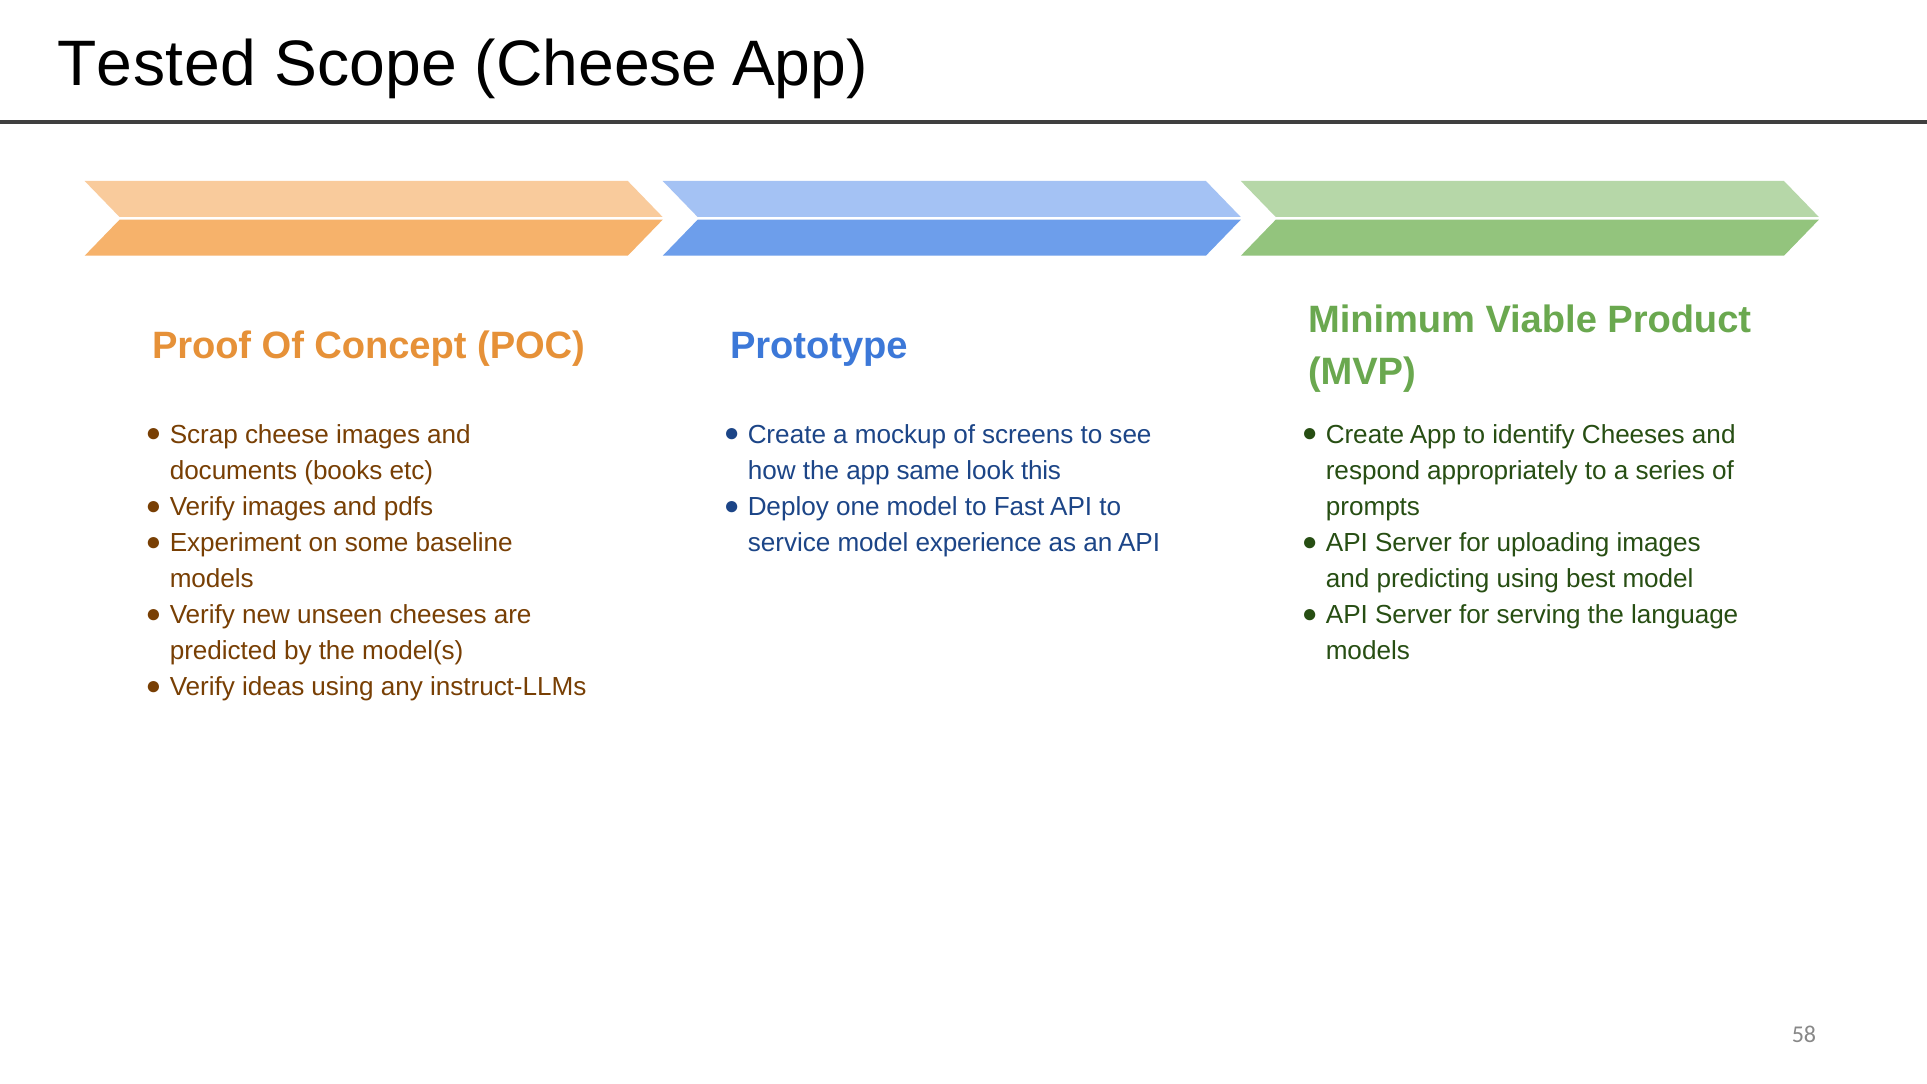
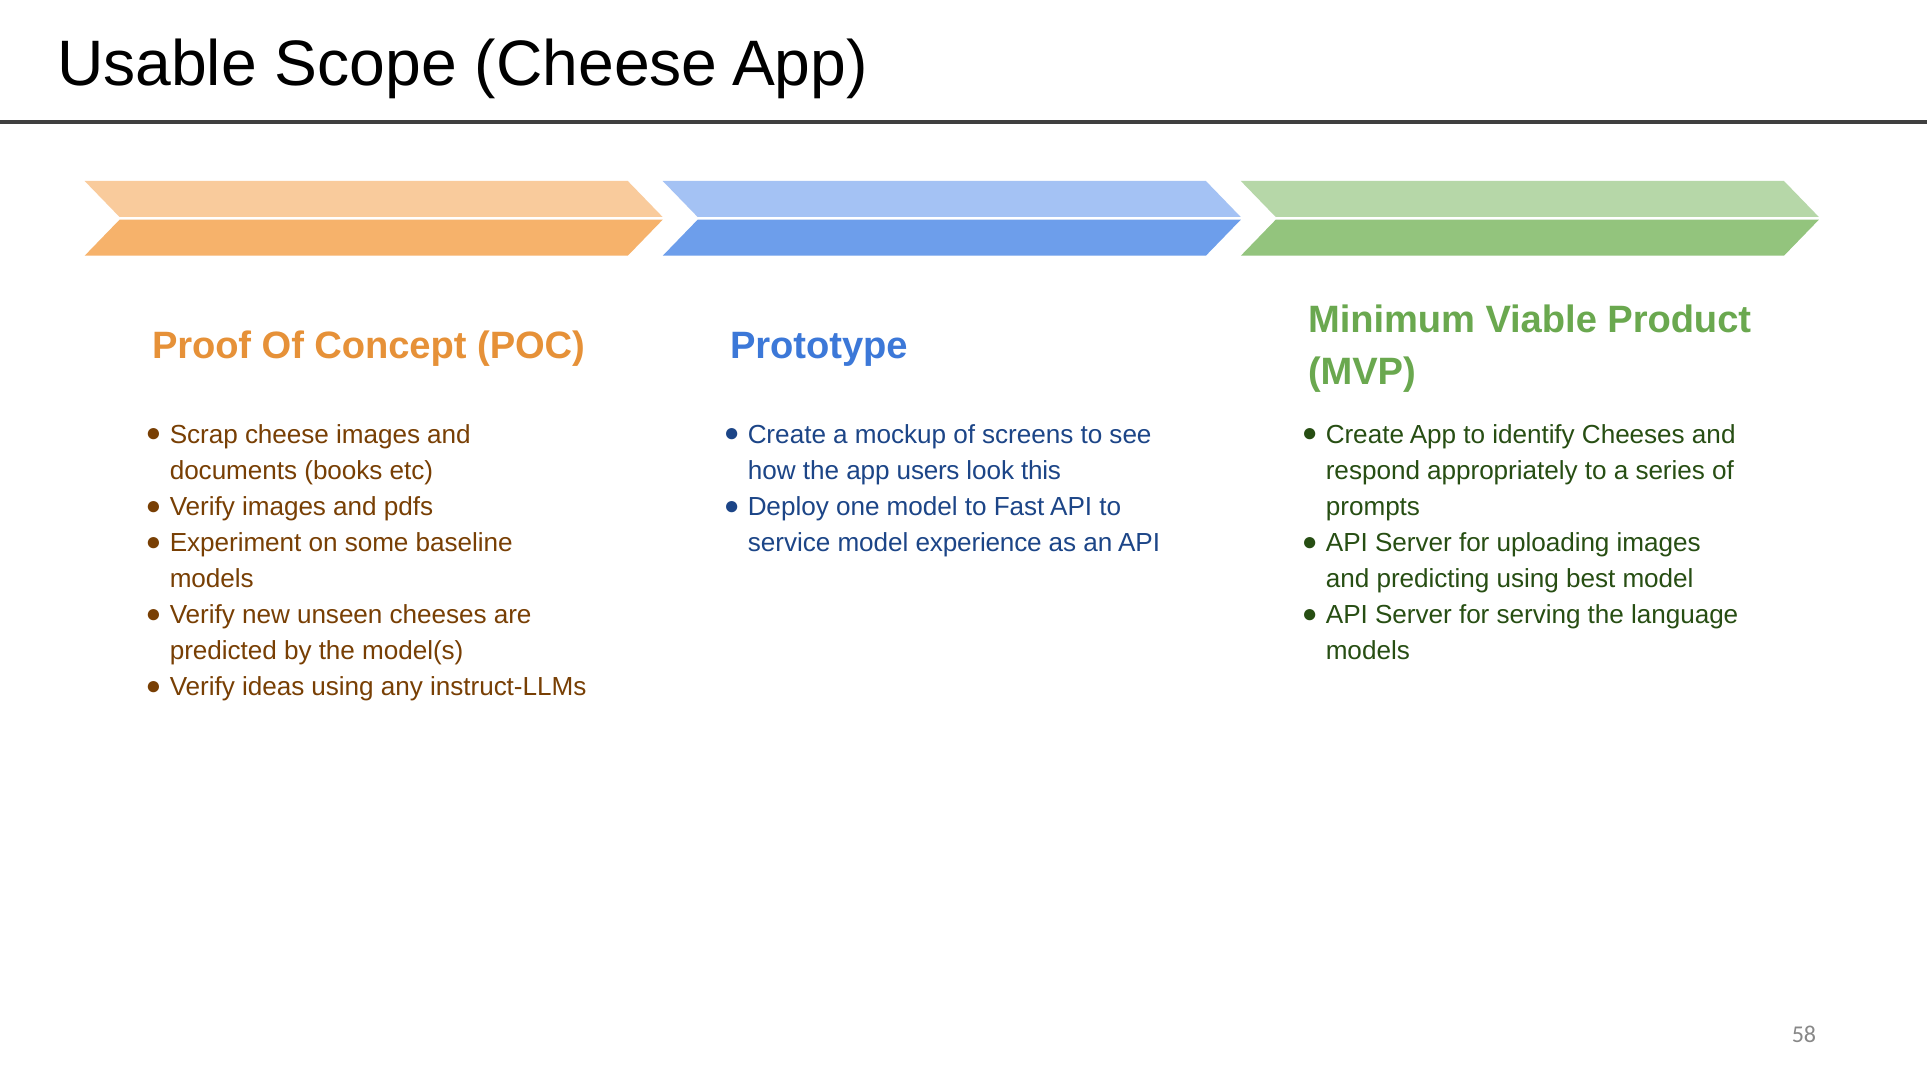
Tested: Tested -> Usable
same: same -> users
